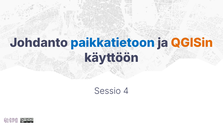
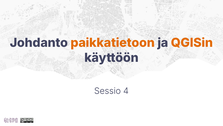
paikkatietoon colour: blue -> orange
